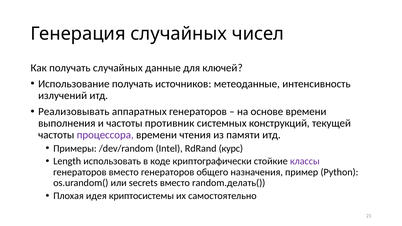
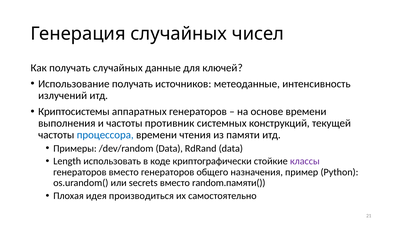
Реализовывать: Реализовывать -> Криптосистемы
процессора colour: purple -> blue
/dev/random Intel: Intel -> Data
RdRand курс: курс -> data
random.делать(: random.делать( -> random.памяти(
криптосистемы: криптосистемы -> производиться
